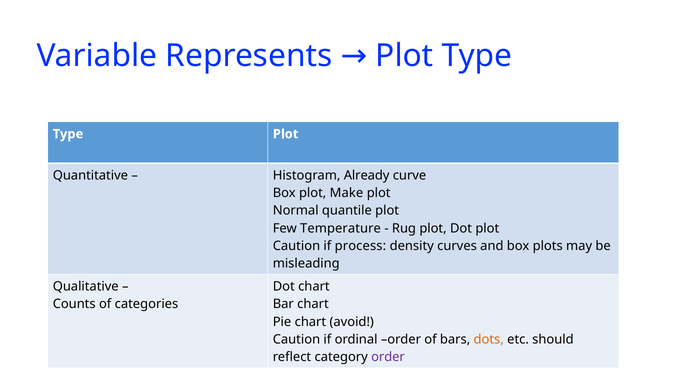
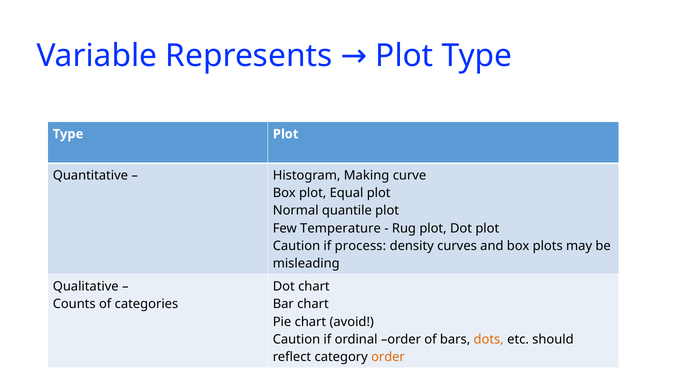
Already: Already -> Making
Make: Make -> Equal
order at (388, 357) colour: purple -> orange
